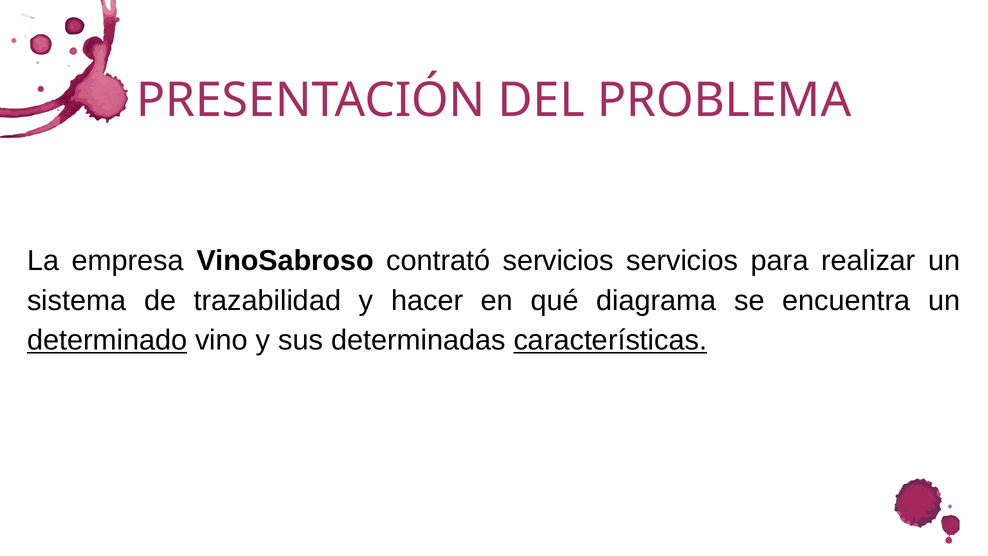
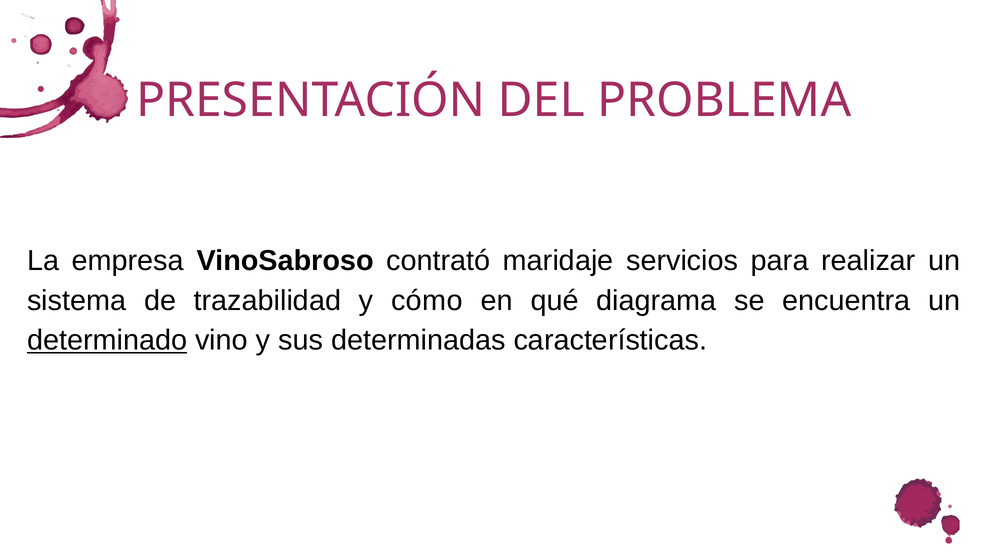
contrató servicios: servicios -> maridaje
hacer: hacer -> cómo
características underline: present -> none
